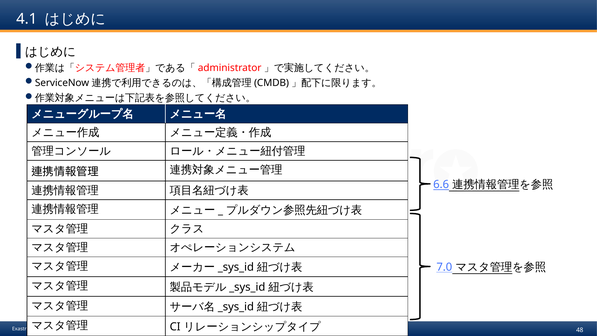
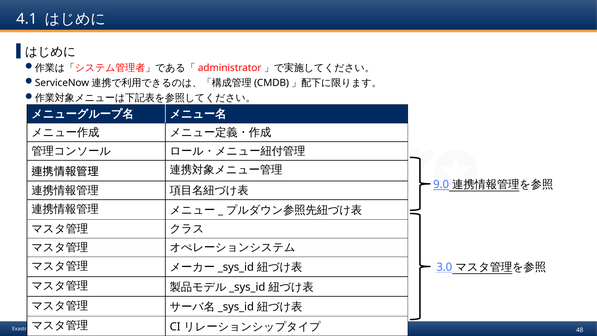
6.6: 6.6 -> 9.0
7.0: 7.0 -> 3.0
